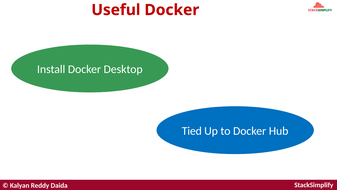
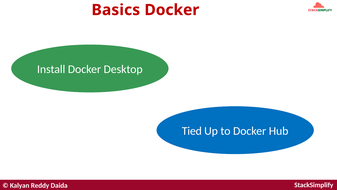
Useful: Useful -> Basics
